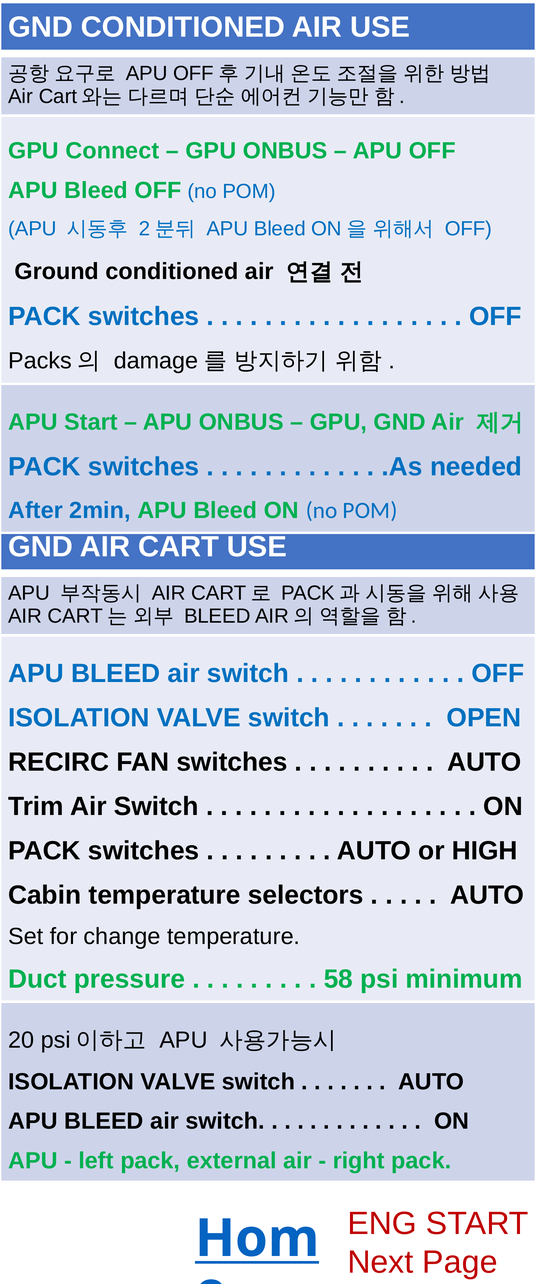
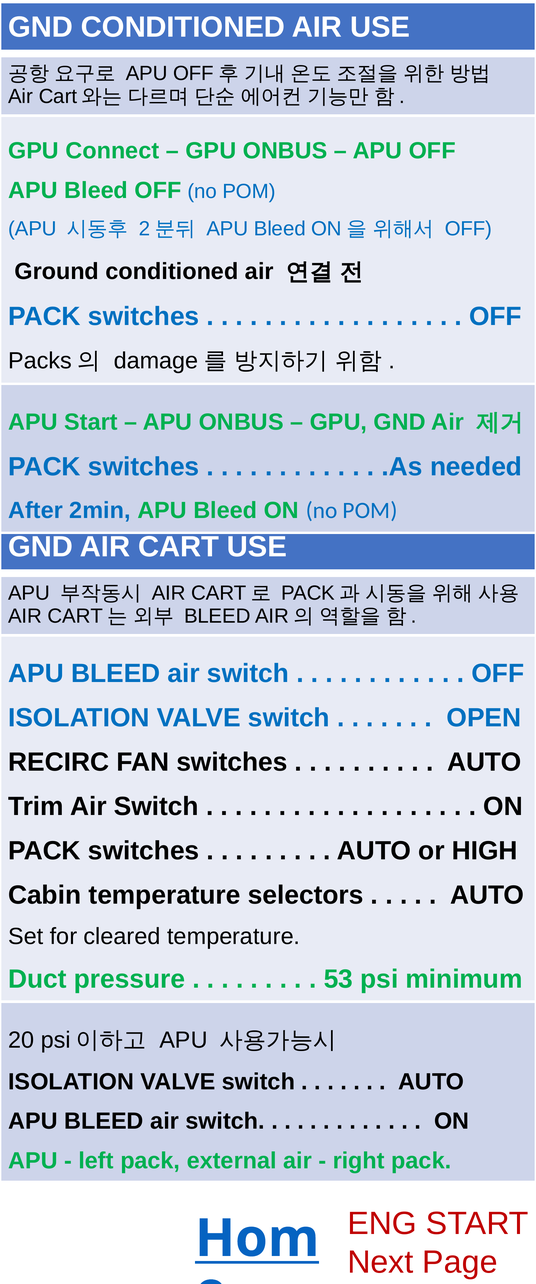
change: change -> cleared
58: 58 -> 53
